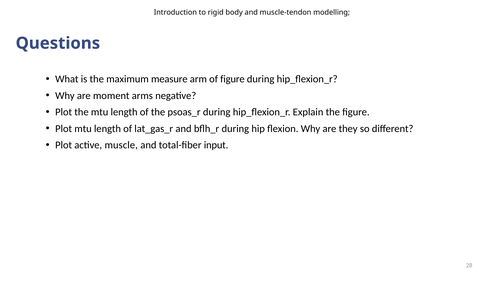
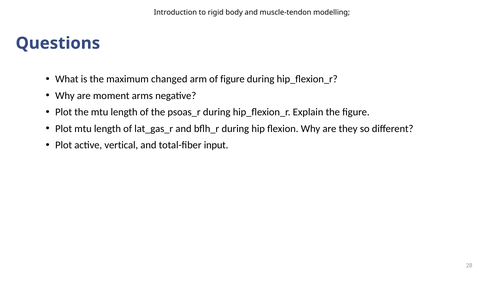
measure: measure -> changed
muscle: muscle -> vertical
